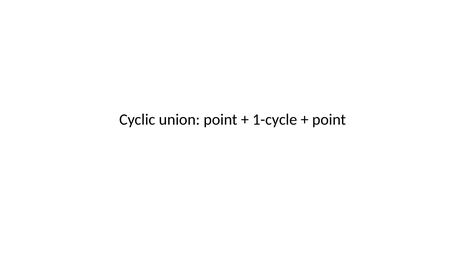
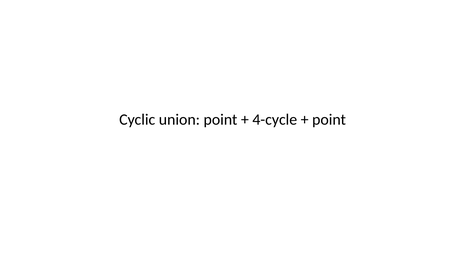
1-cycle: 1-cycle -> 4-cycle
